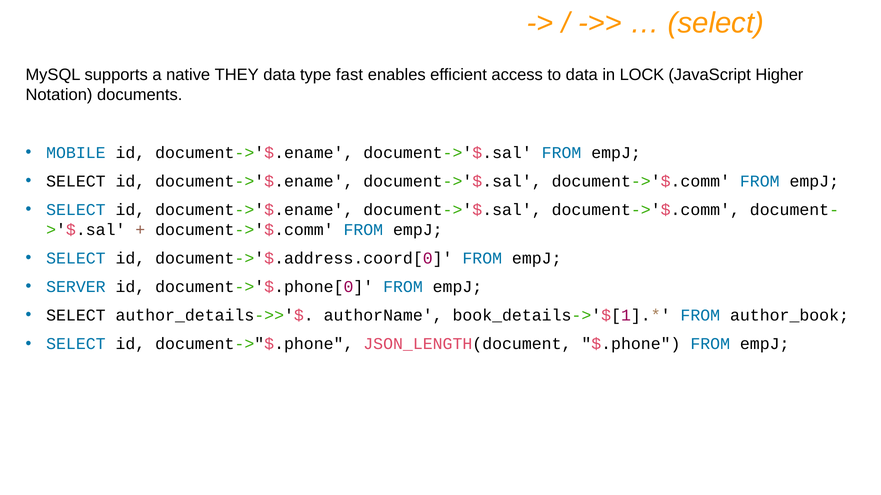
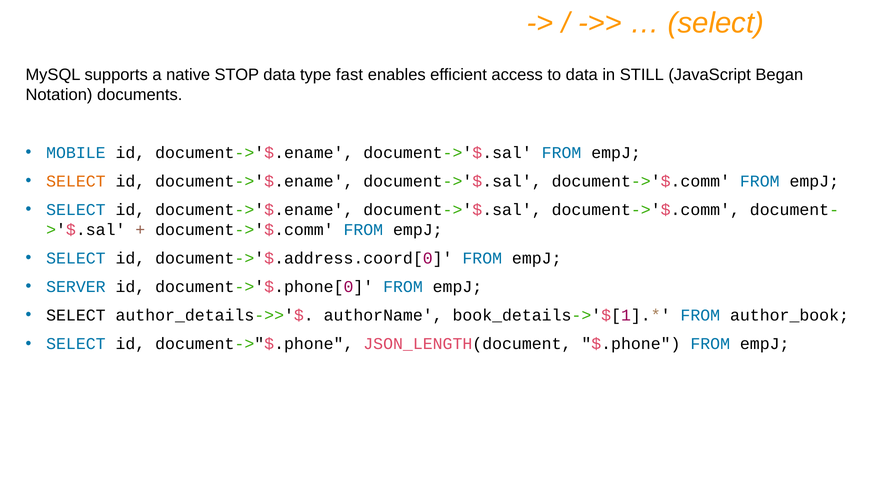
THEY: THEY -> STOP
LOCK: LOCK -> STILL
Higher: Higher -> Began
SELECT at (76, 181) colour: black -> orange
